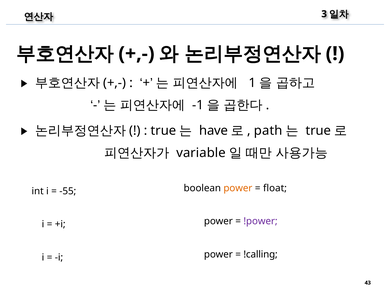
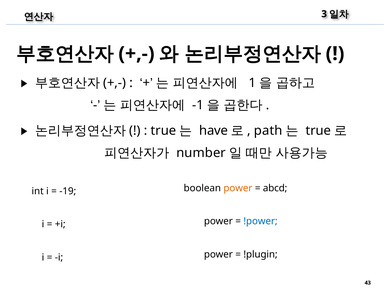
variable: variable -> number
float: float -> abcd
-55: -55 -> -19
!power colour: purple -> blue
!calling: !calling -> !plugin
